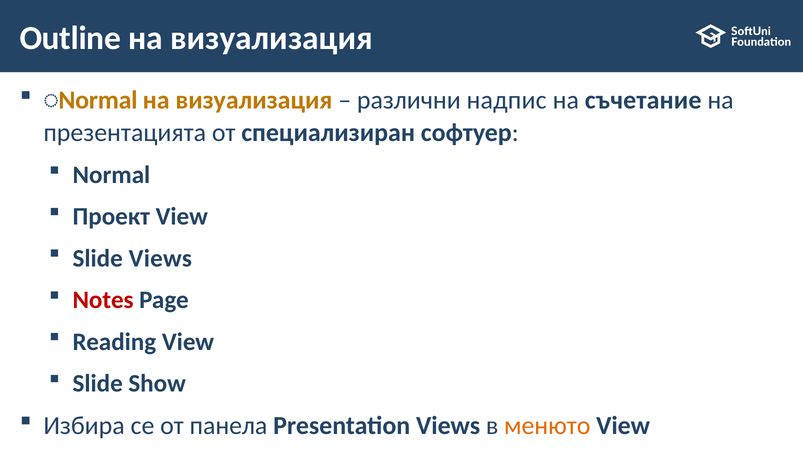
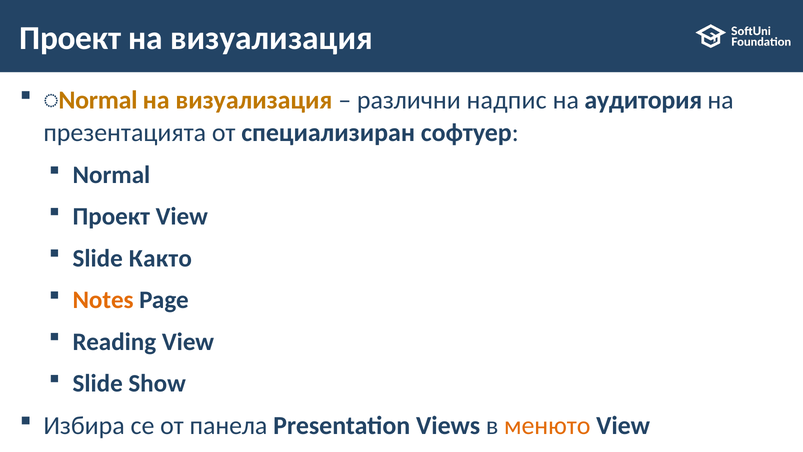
Outline at (70, 38): Outline -> Проект
съчетание: съчетание -> аудитория
Slide Views: Views -> Както
Notes colour: red -> orange
